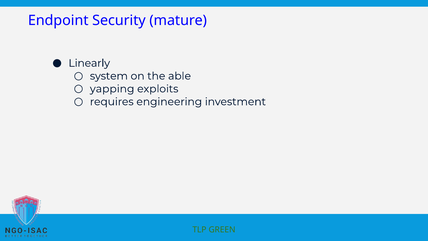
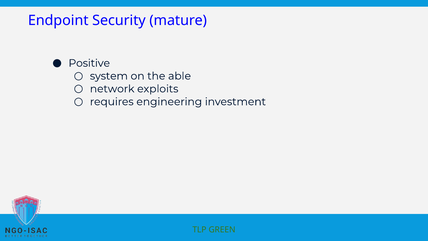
Linearly: Linearly -> Positive
yapping: yapping -> network
